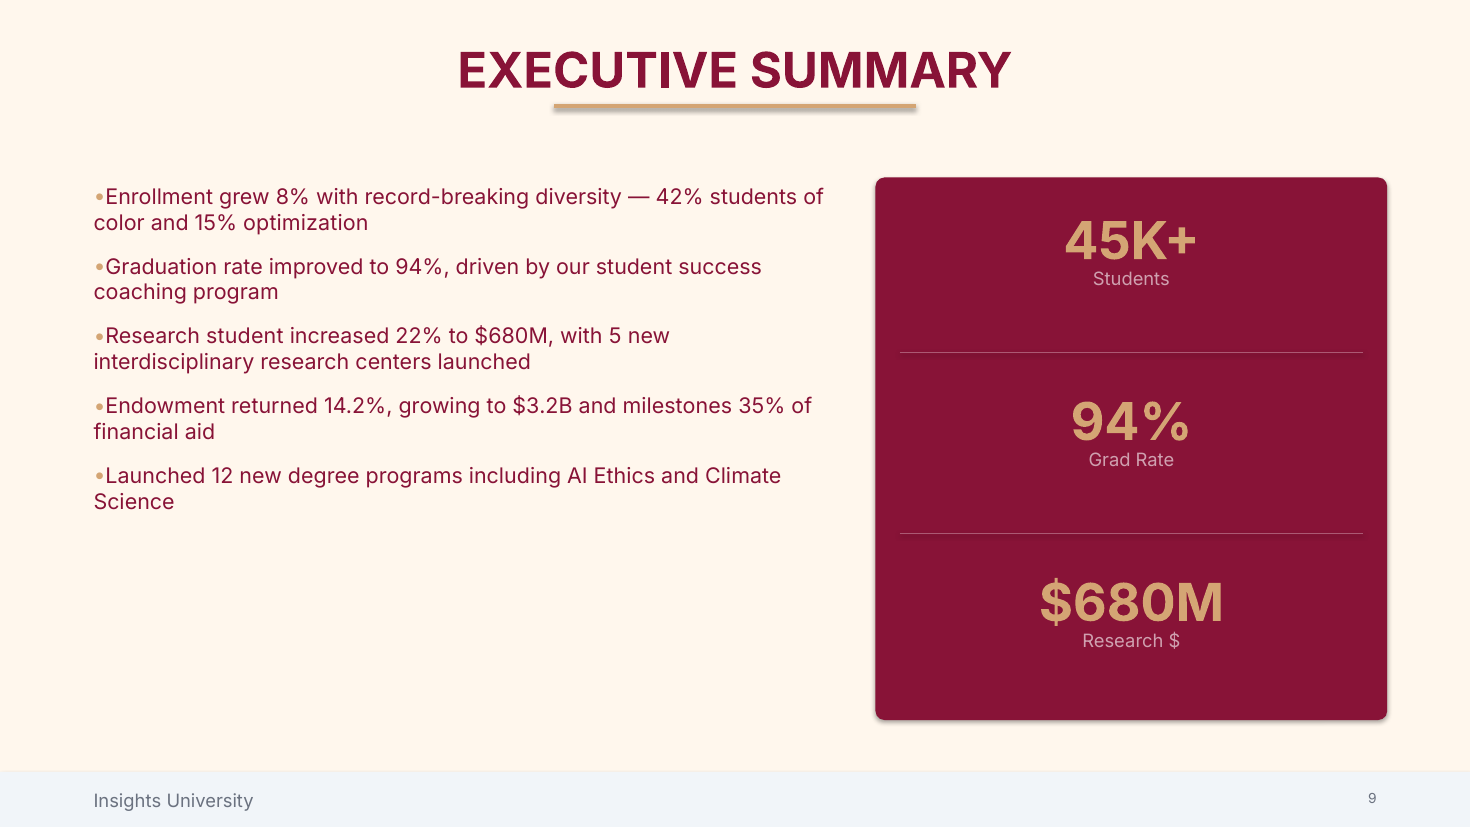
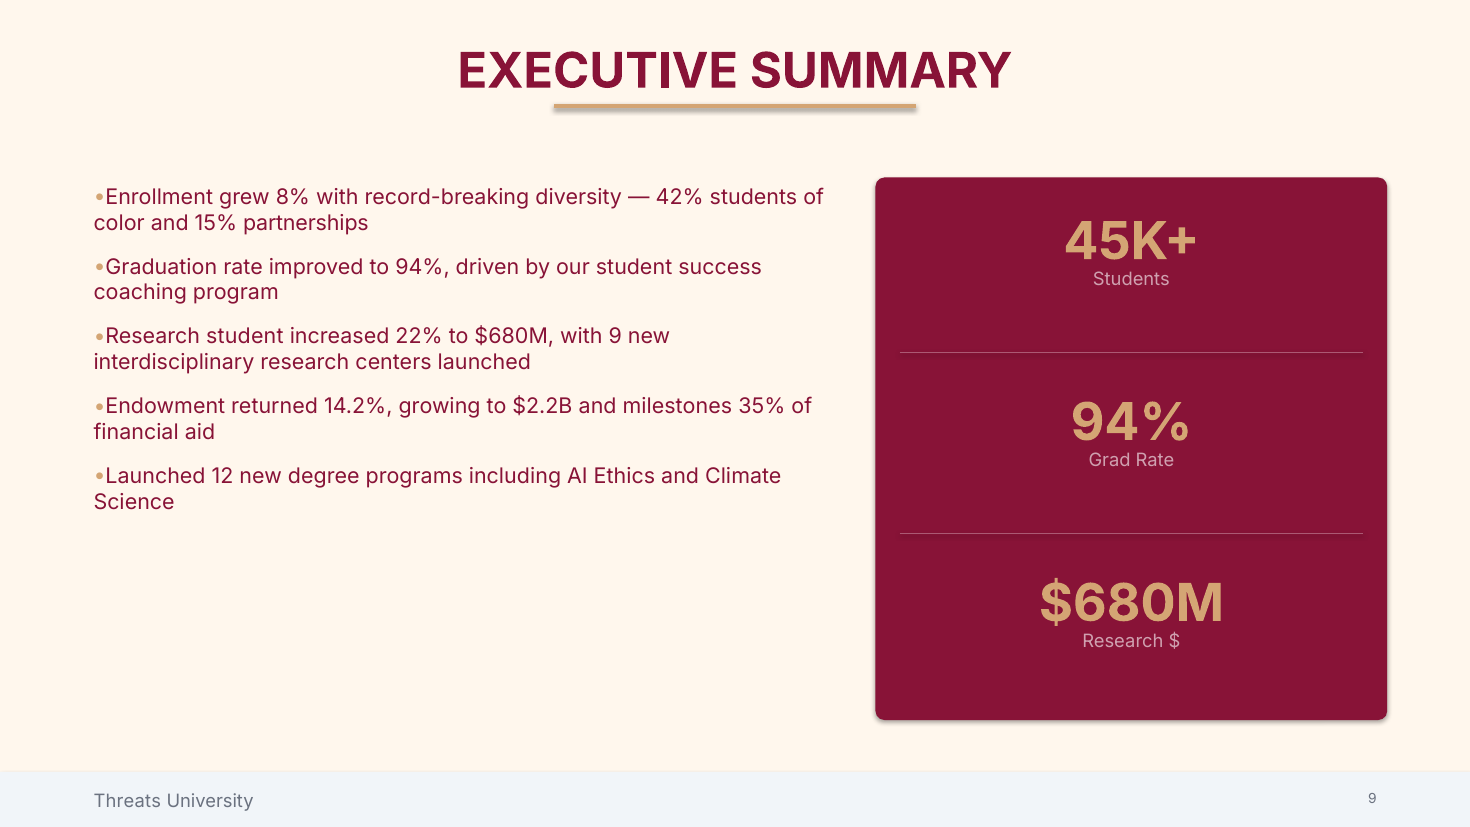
optimization: optimization -> partnerships
with 5: 5 -> 9
$3.2B: $3.2B -> $2.2B
Insights: Insights -> Threats
